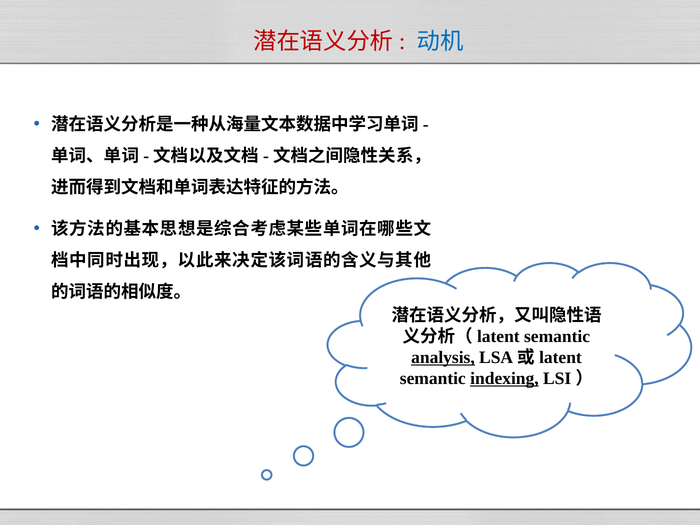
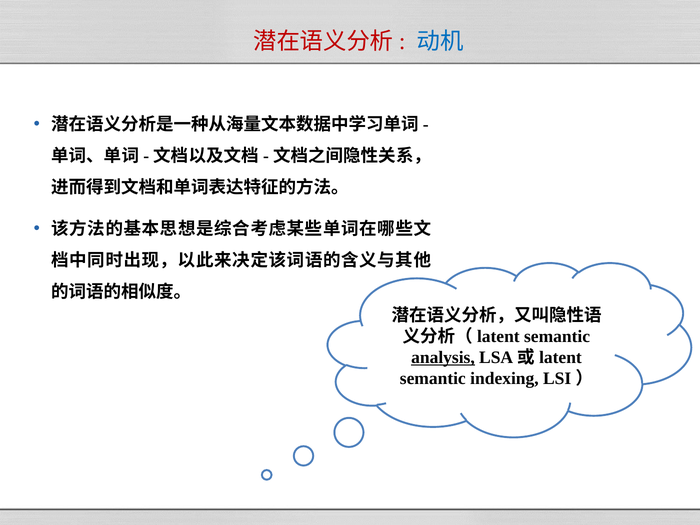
indexing underline: present -> none
